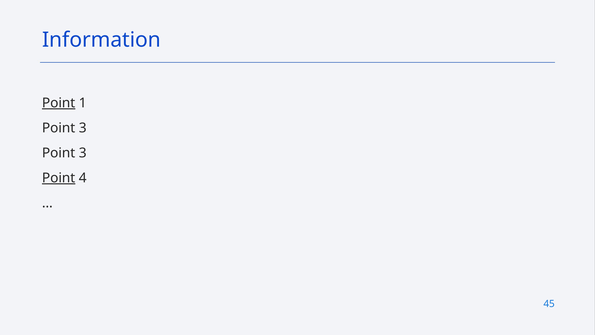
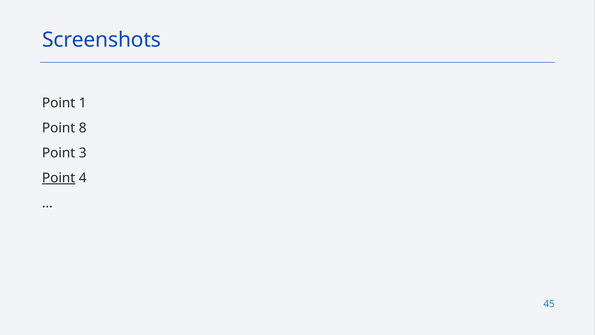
Information: Information -> Screenshots
Point at (59, 103) underline: present -> none
3 at (83, 128): 3 -> 8
